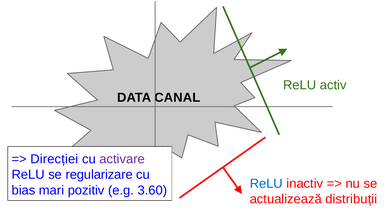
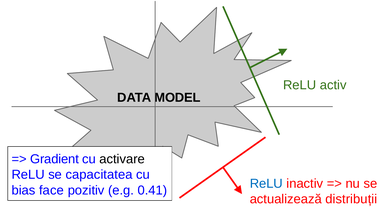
CANAL: CANAL -> MODEL
Direcției: Direcției -> Gradient
activare colour: purple -> black
regularizare: regularizare -> capacitatea
mari: mari -> face
3.60: 3.60 -> 0.41
